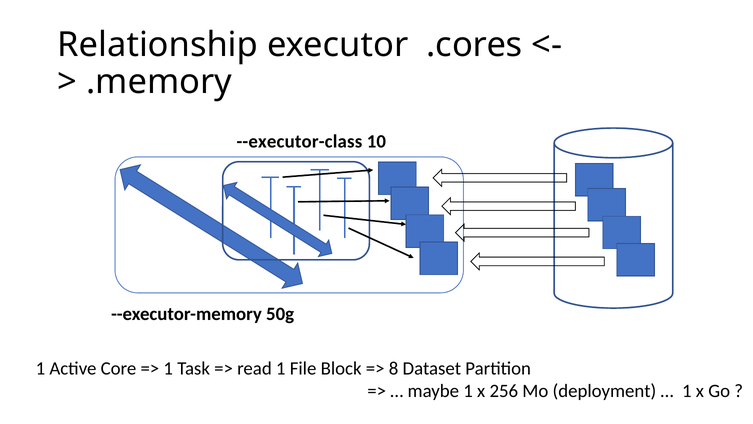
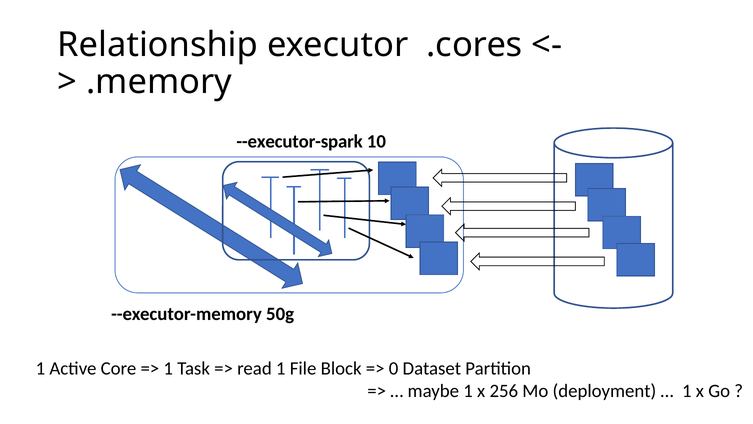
--executor-class: --executor-class -> --executor-spark
8: 8 -> 0
